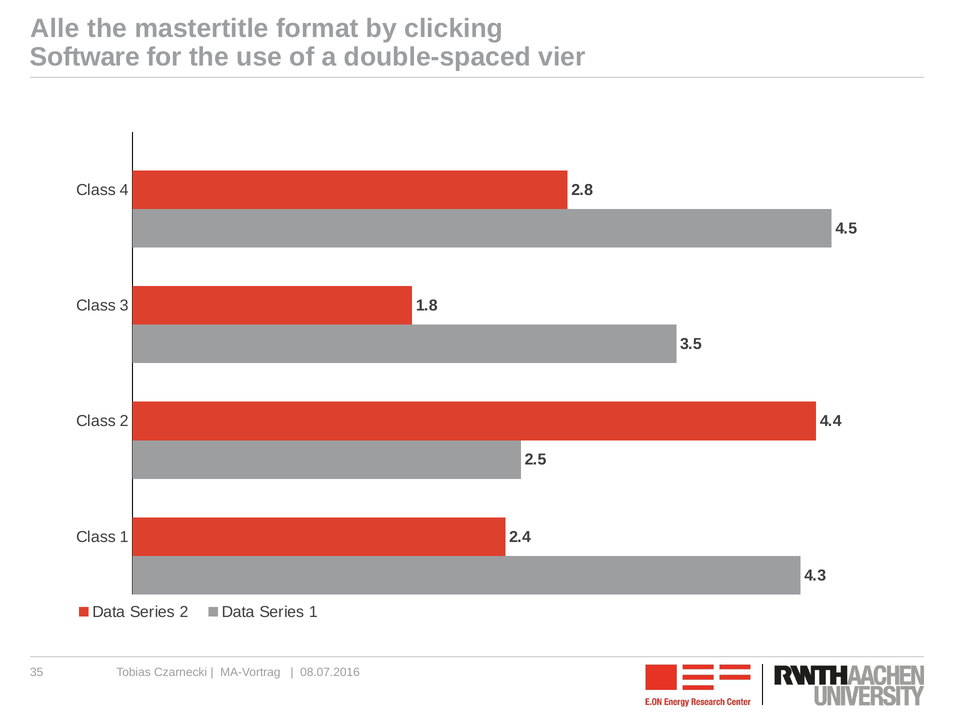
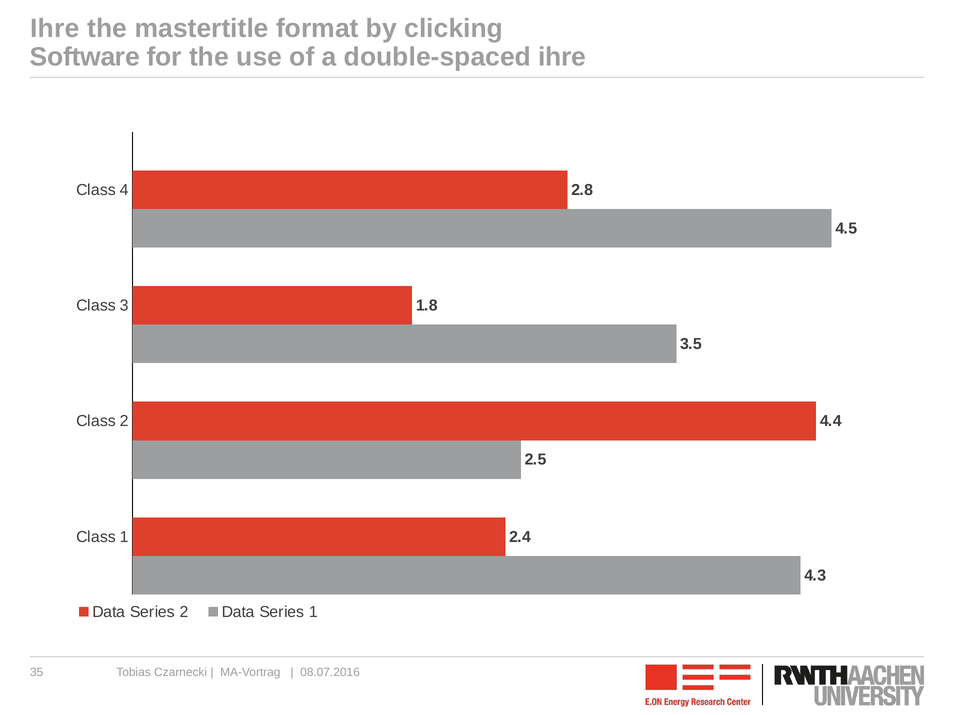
Alle at (55, 29): Alle -> Ihre
double-spaced vier: vier -> ihre
